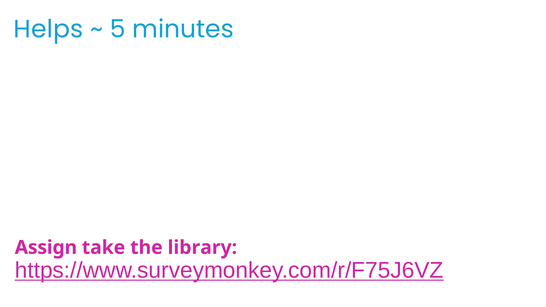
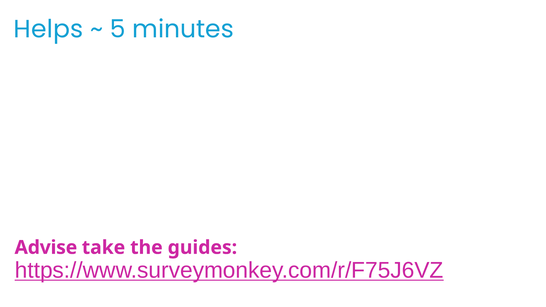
Assign: Assign -> Advise
library: library -> guides
